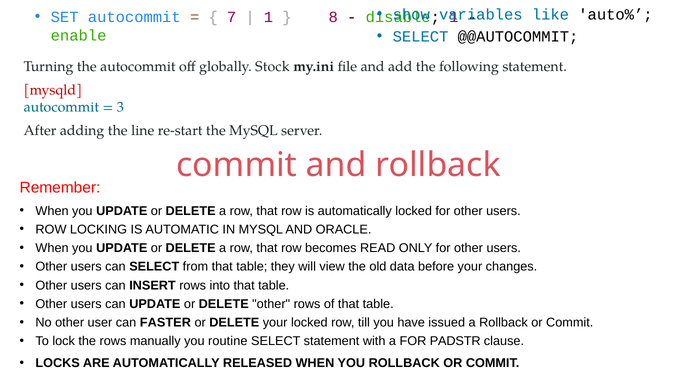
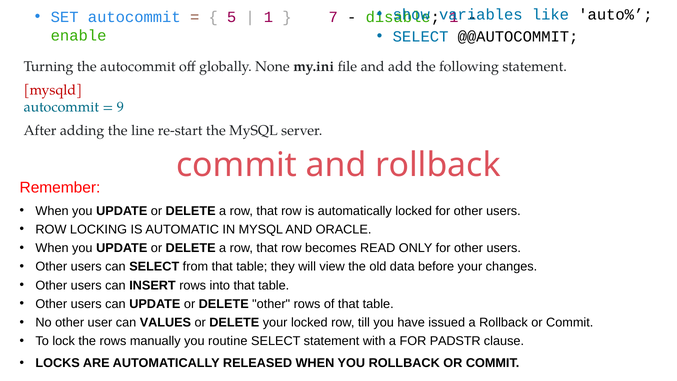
7: 7 -> 5
8: 8 -> 7
Stock: Stock -> None
3: 3 -> 9
FASTER: FASTER -> VALUES
